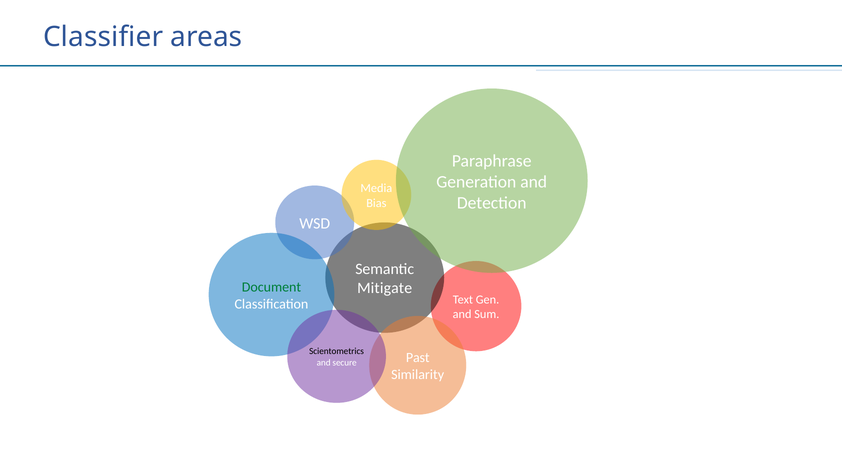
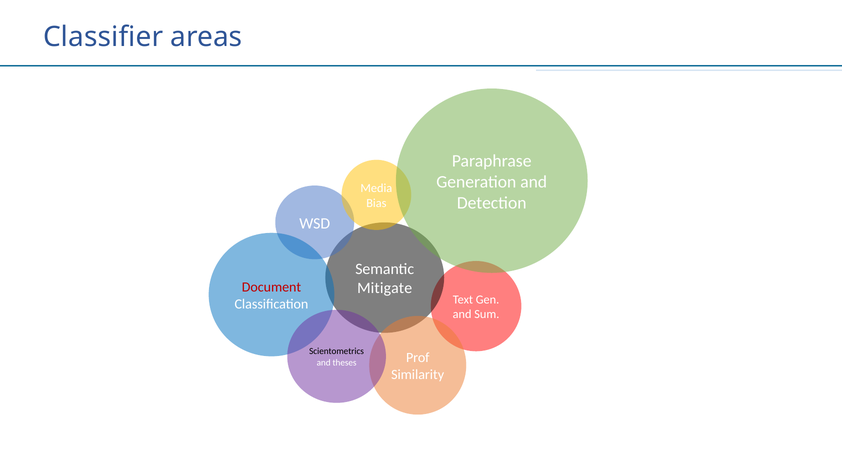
Document colour: green -> red
Past: Past -> Prof
secure: secure -> theses
